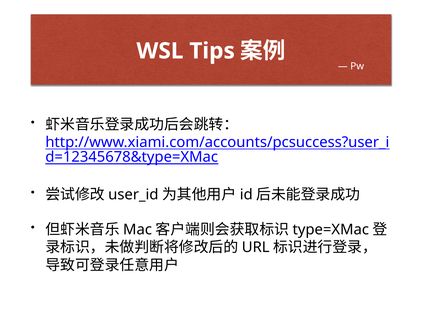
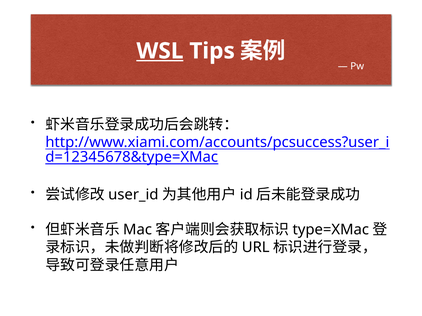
WSL underline: none -> present
